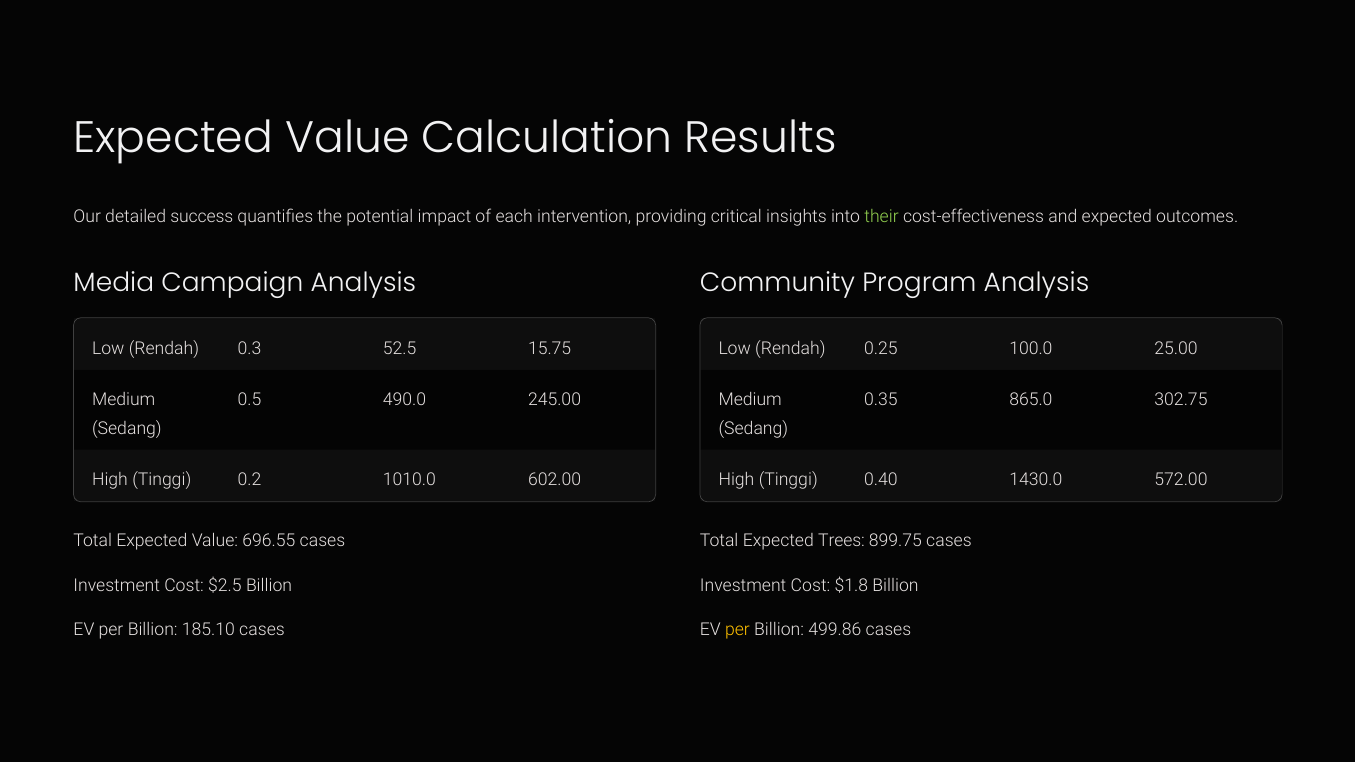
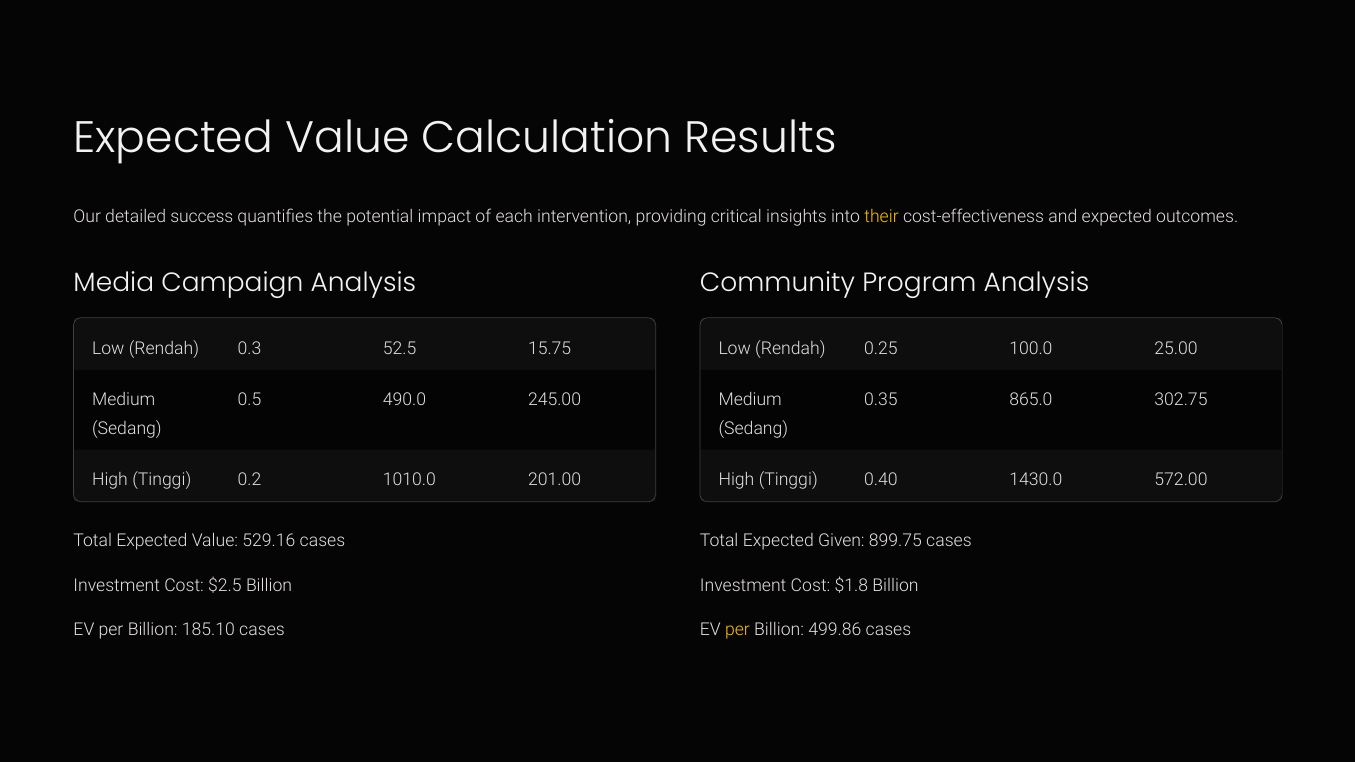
their colour: light green -> yellow
602.00: 602.00 -> 201.00
696.55: 696.55 -> 529.16
Trees: Trees -> Given
